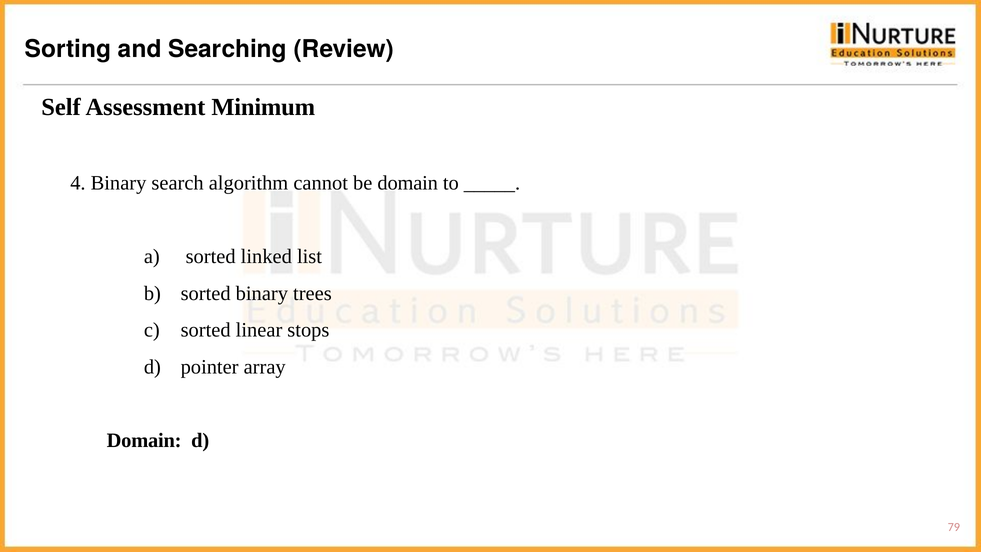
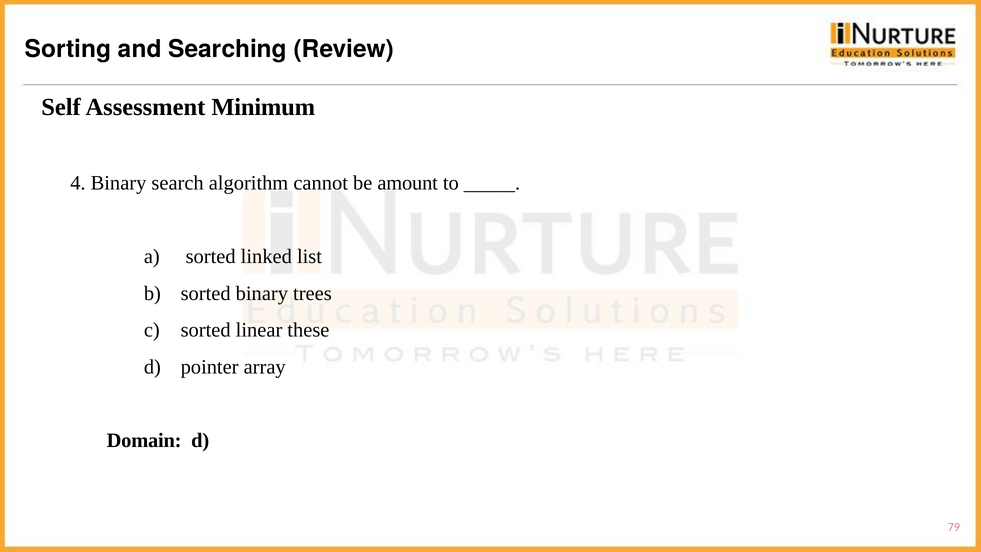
be domain: domain -> amount
stops: stops -> these
